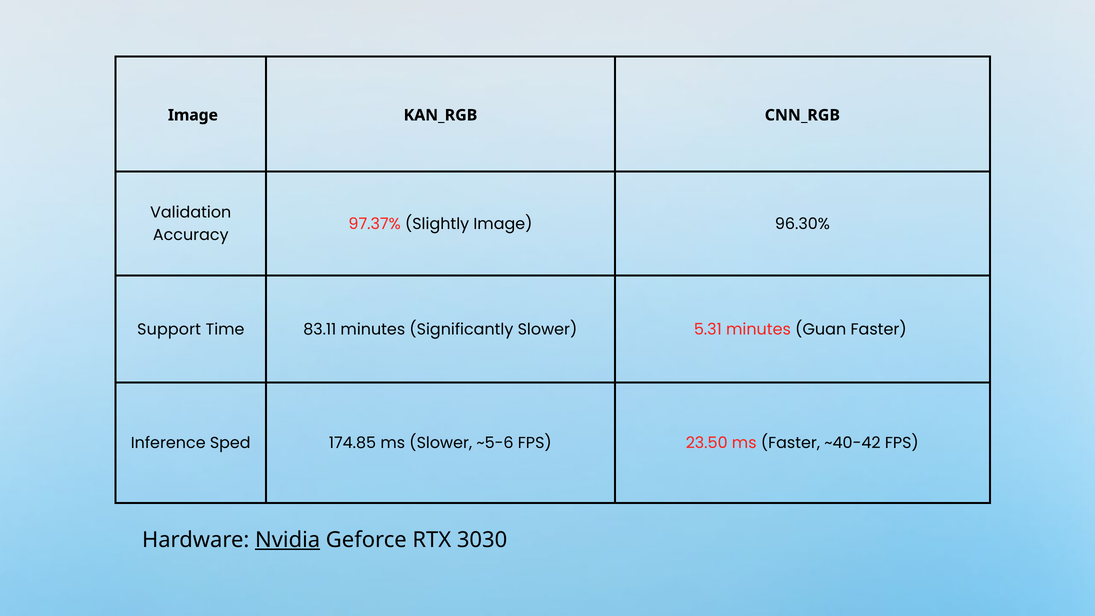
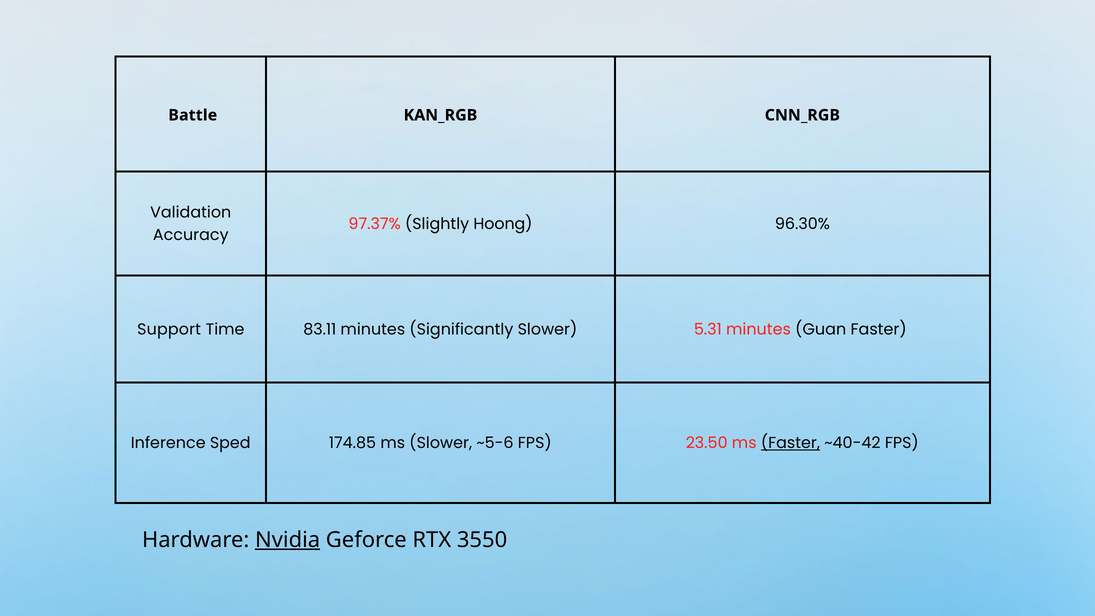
Image at (193, 115): Image -> Battle
Slightly Image: Image -> Hoong
Faster at (791, 443) underline: none -> present
3030: 3030 -> 3550
